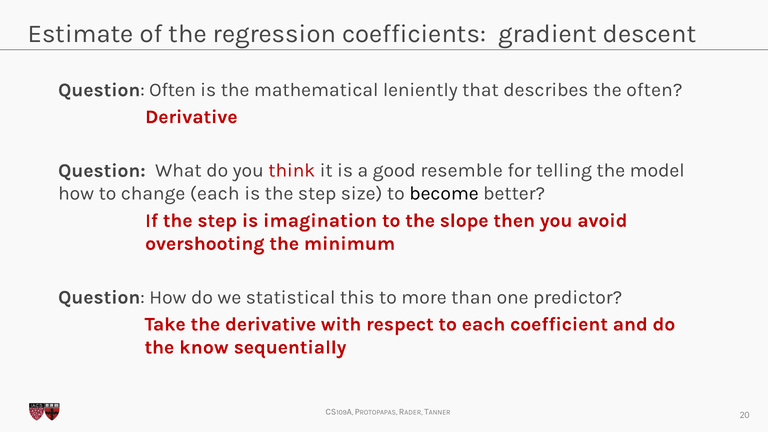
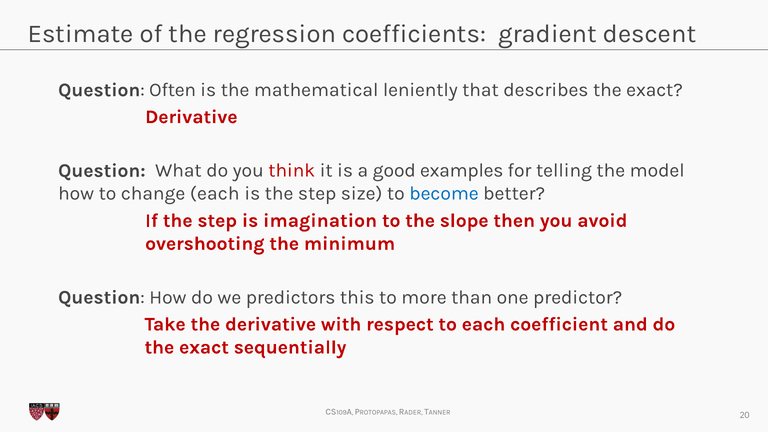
describes the often: often -> exact
resemble: resemble -> examples
become colour: black -> blue
statistical: statistical -> predictors
know at (204, 347): know -> exact
